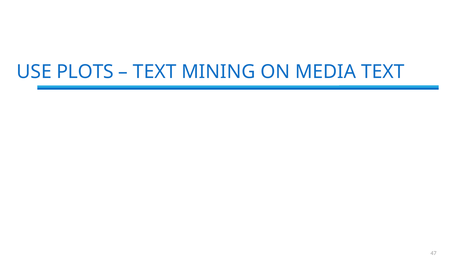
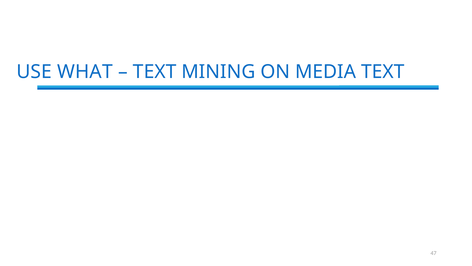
PLOTS: PLOTS -> WHAT
